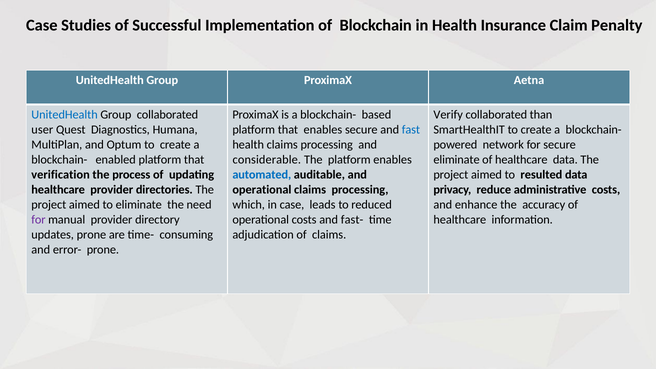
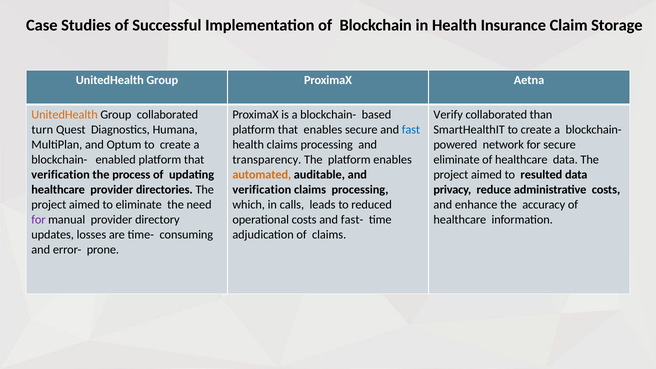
Penalty: Penalty -> Storage
UnitedHealth at (65, 115) colour: blue -> orange
user: user -> turn
considerable: considerable -> transparency
automated colour: blue -> orange
operational at (262, 190): operational -> verification
in case: case -> calls
updates prone: prone -> losses
